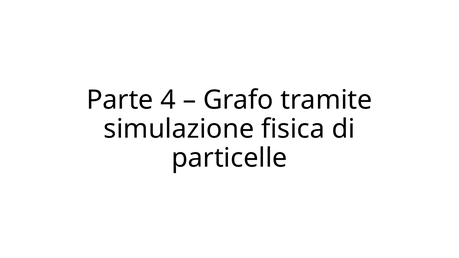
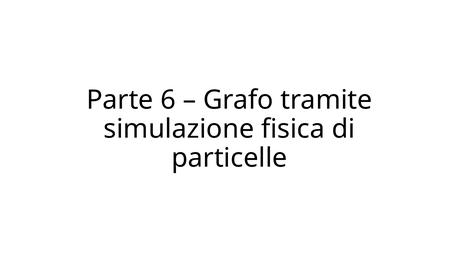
4: 4 -> 6
